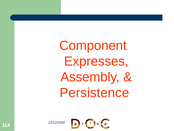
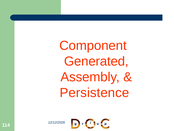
Expresses: Expresses -> Generated
